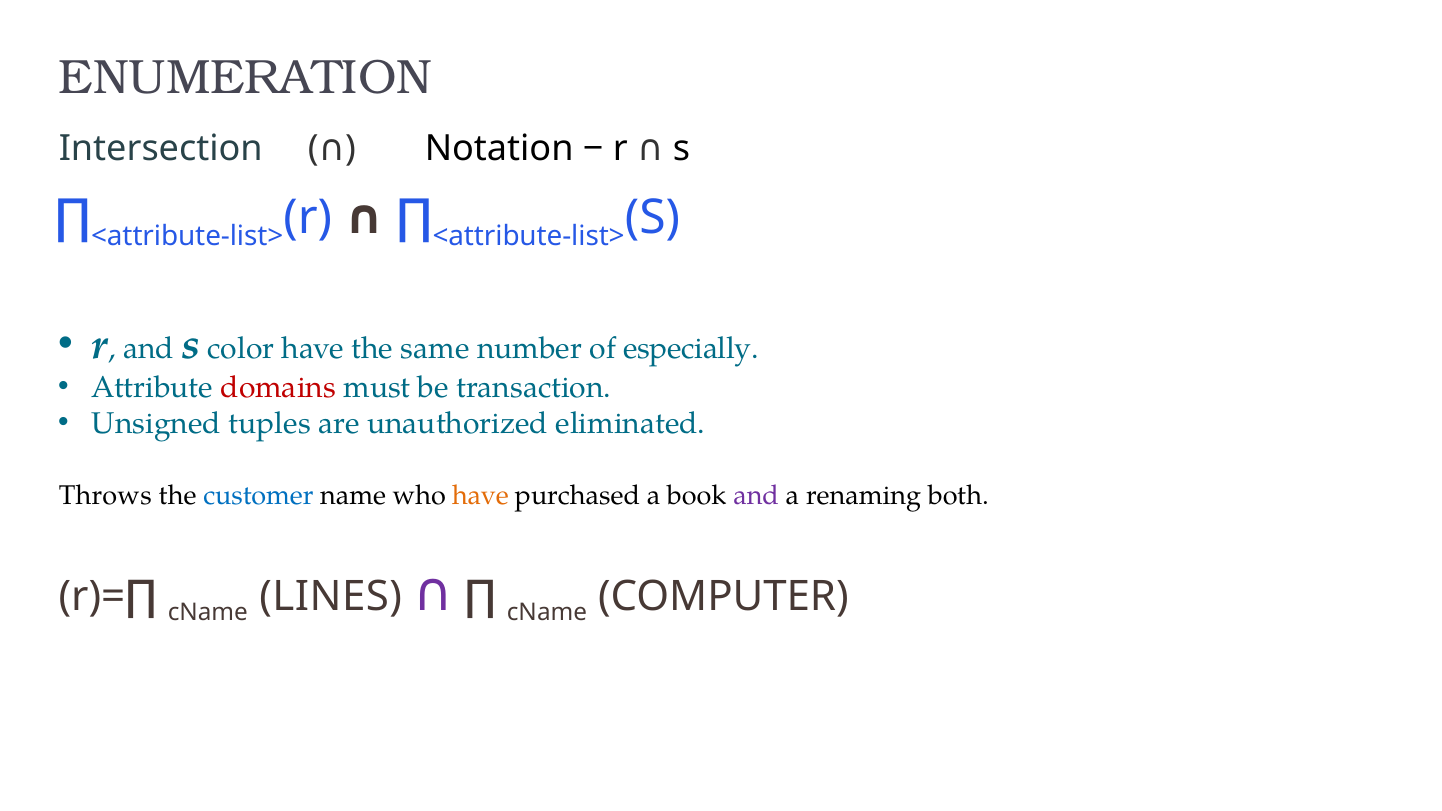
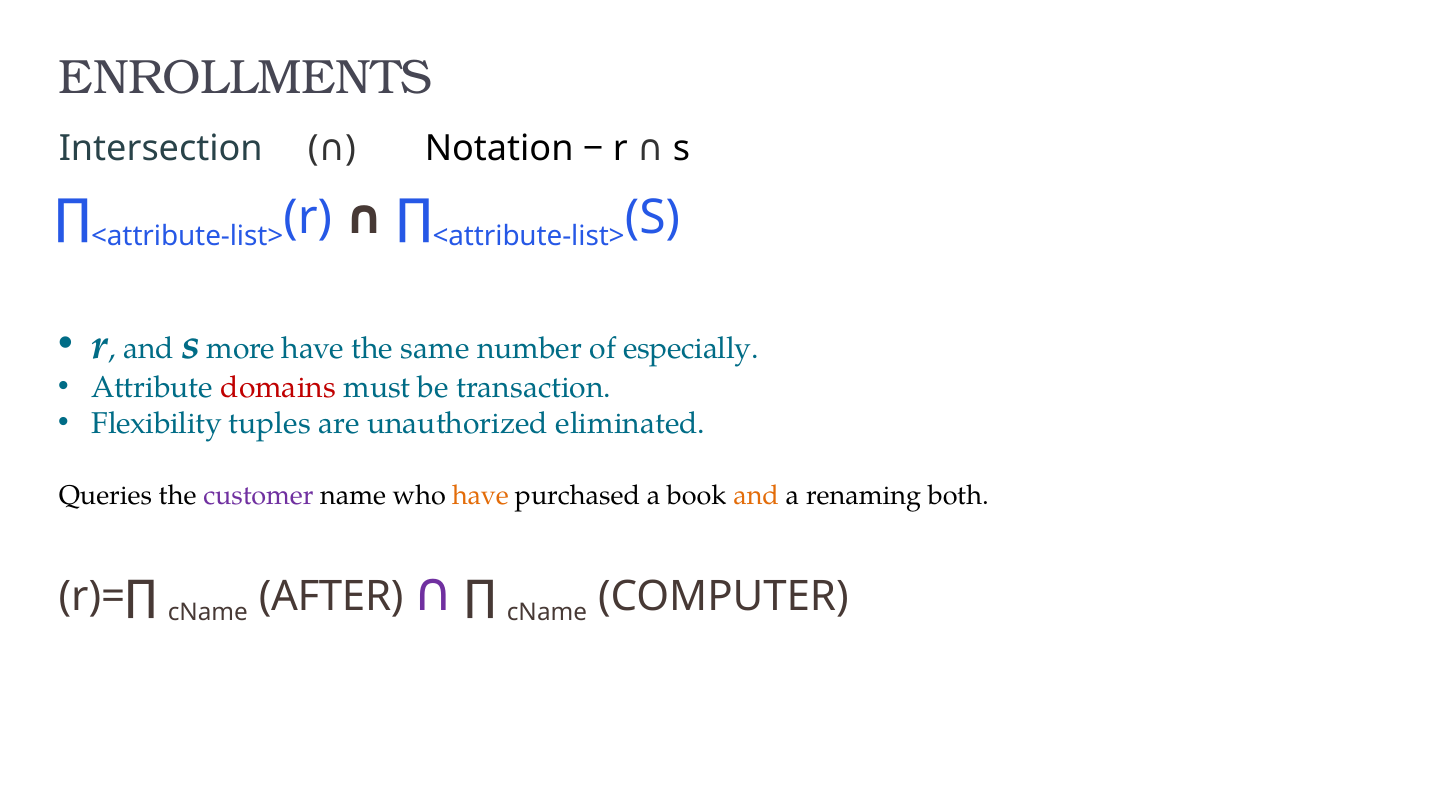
ENUMERATION: ENUMERATION -> ENROLLMENTS
color: color -> more
Unsigned: Unsigned -> Flexibility
Throws: Throws -> Queries
customer colour: blue -> purple
and at (756, 496) colour: purple -> orange
LINES: LINES -> AFTER
